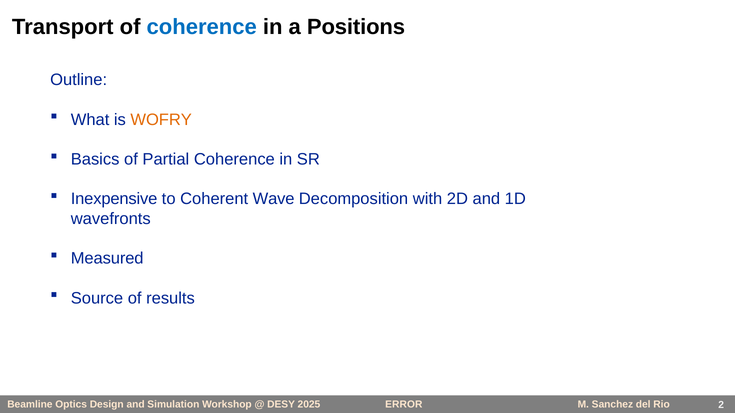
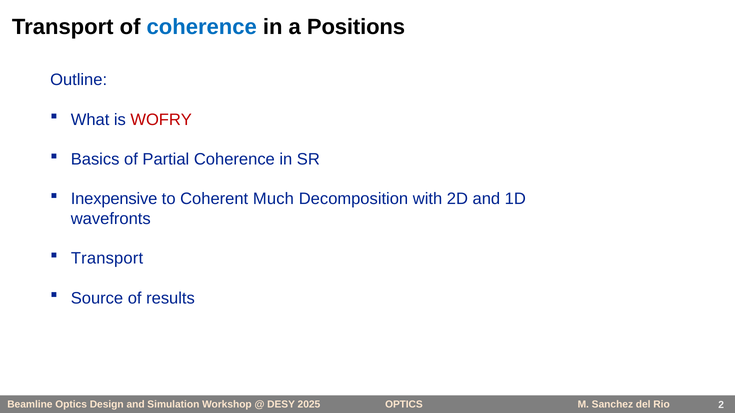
WOFRY colour: orange -> red
Wave: Wave -> Much
Measured at (107, 259): Measured -> Transport
ERROR at (404, 405): ERROR -> OPTICS
